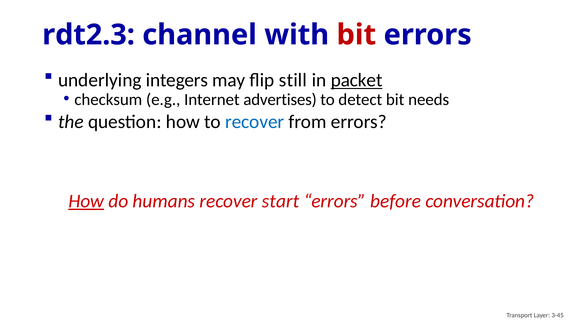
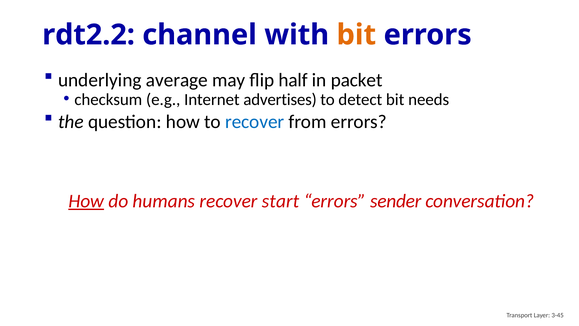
rdt2.3: rdt2.3 -> rdt2.2
bit at (356, 35) colour: red -> orange
integers: integers -> average
still: still -> half
packet underline: present -> none
before: before -> sender
